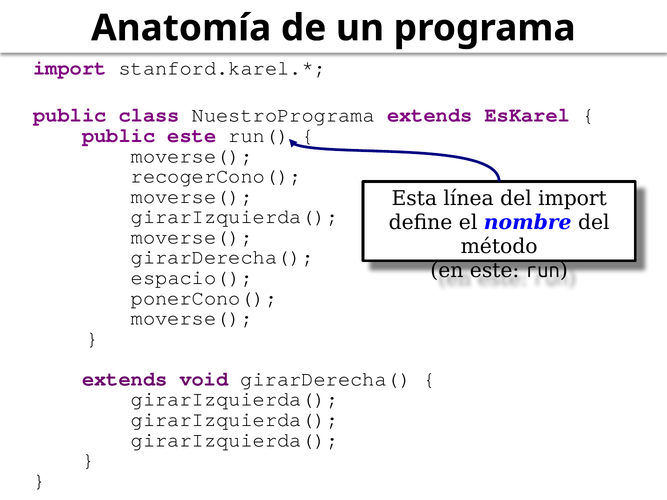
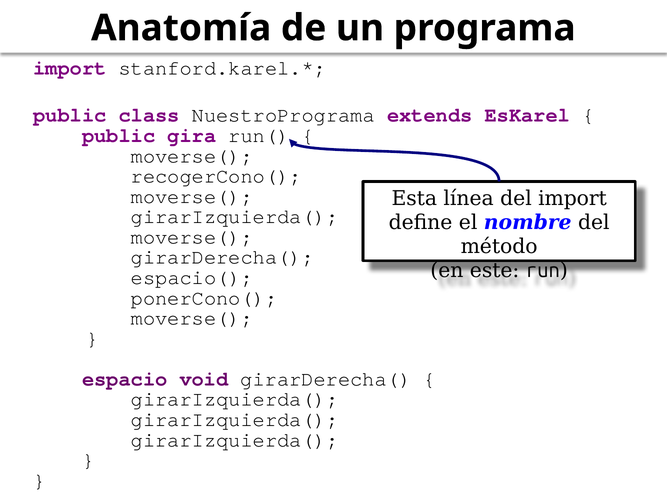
public este: este -> gira
extends at (125, 379): extends -> espacio
